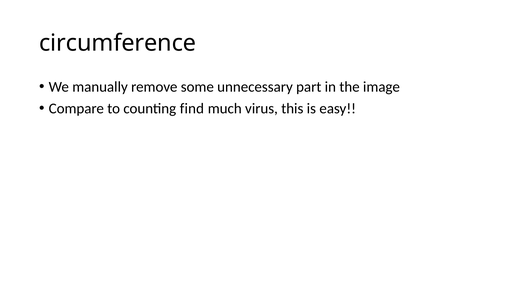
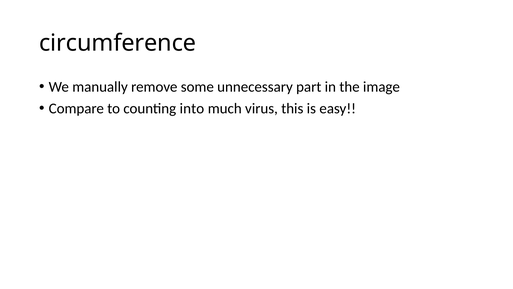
find: find -> into
